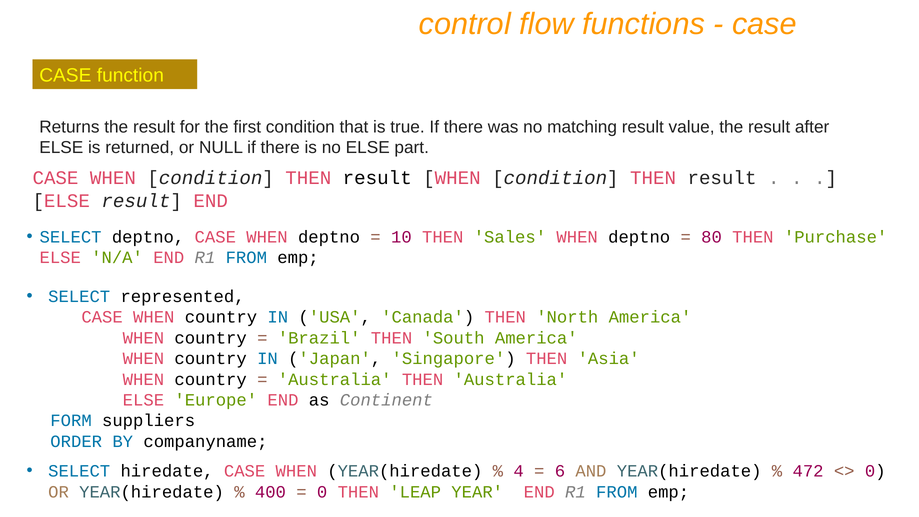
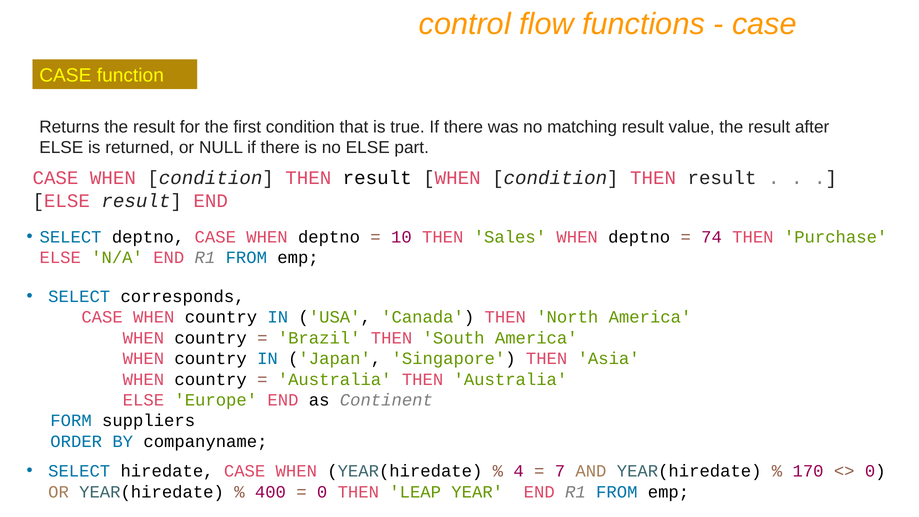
80: 80 -> 74
represented: represented -> corresponds
6: 6 -> 7
472: 472 -> 170
